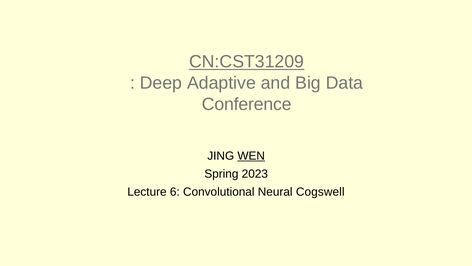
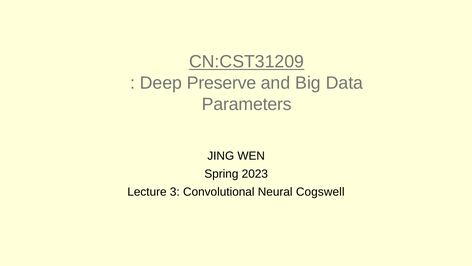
Adaptive: Adaptive -> Preserve
Conference: Conference -> Parameters
WEN underline: present -> none
6: 6 -> 3
